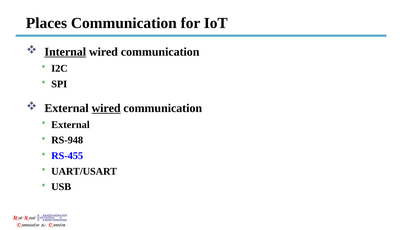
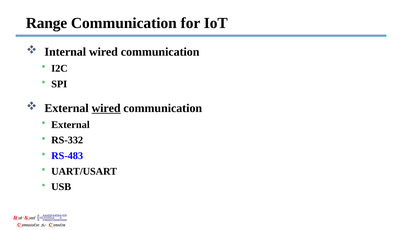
Places: Places -> Range
Internal underline: present -> none
RS-948: RS-948 -> RS-332
RS-455: RS-455 -> RS-483
